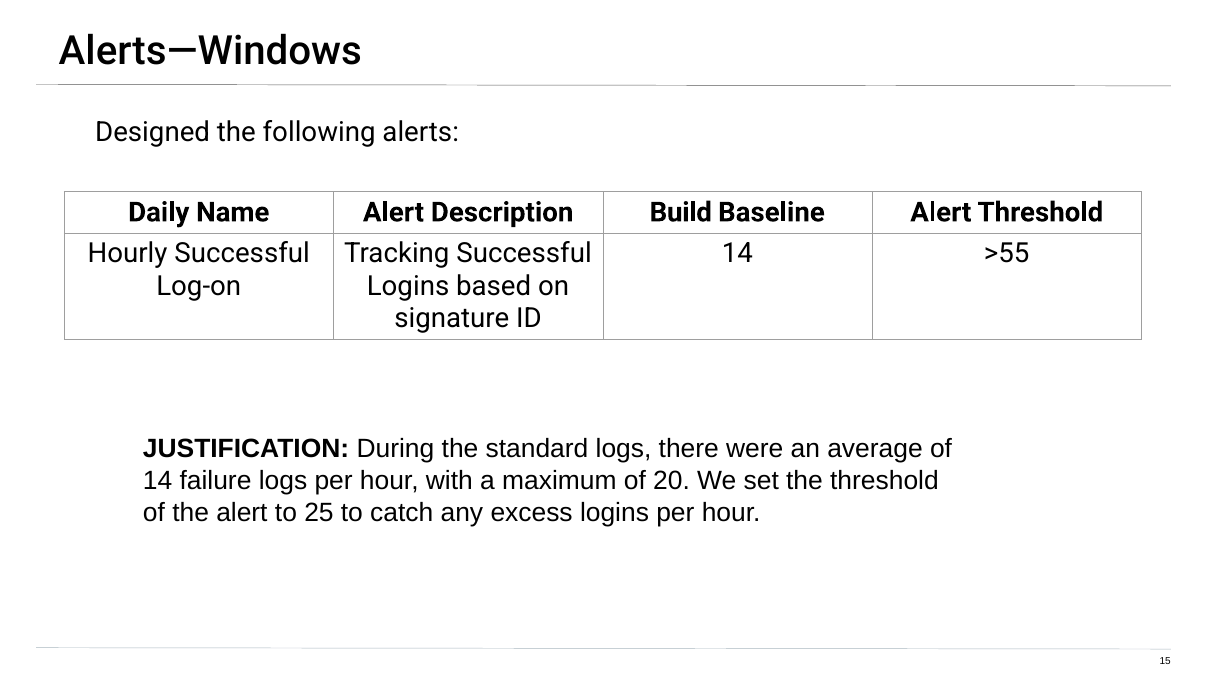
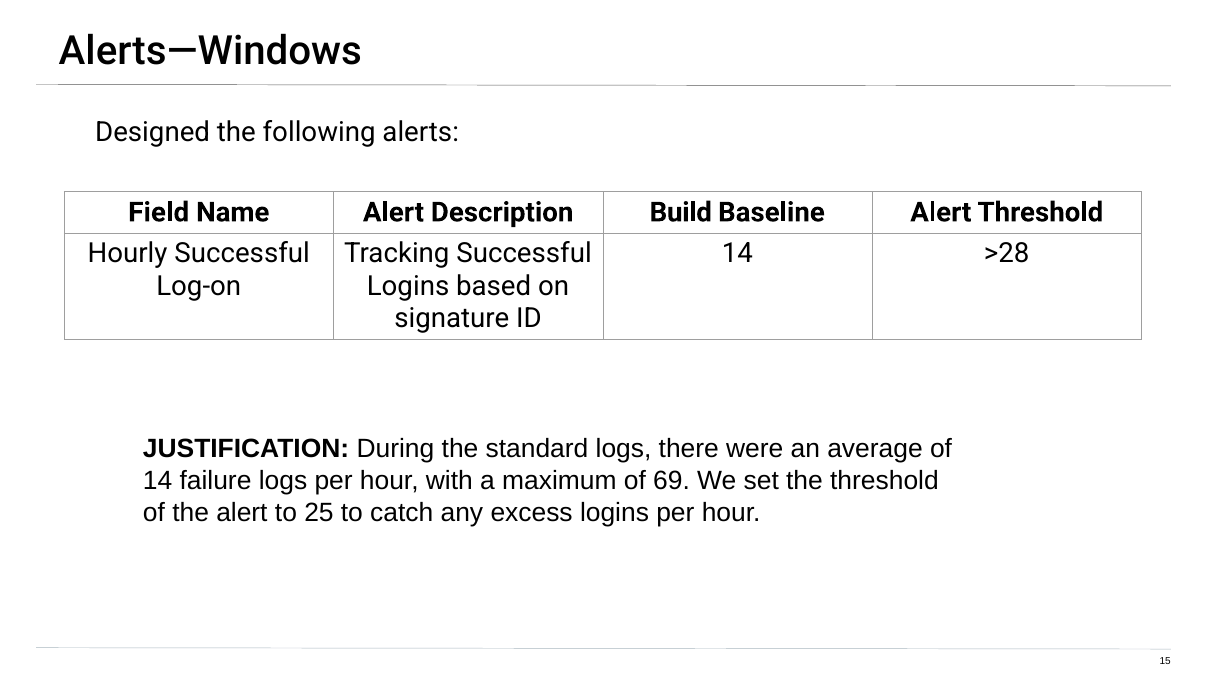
Daily: Daily -> Field
>55: >55 -> >28
20: 20 -> 69
